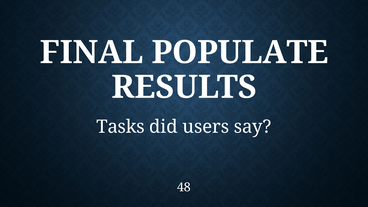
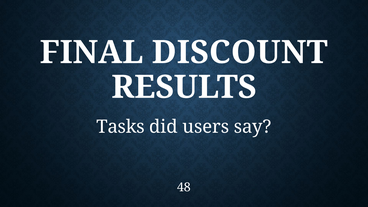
POPULATE: POPULATE -> DISCOUNT
